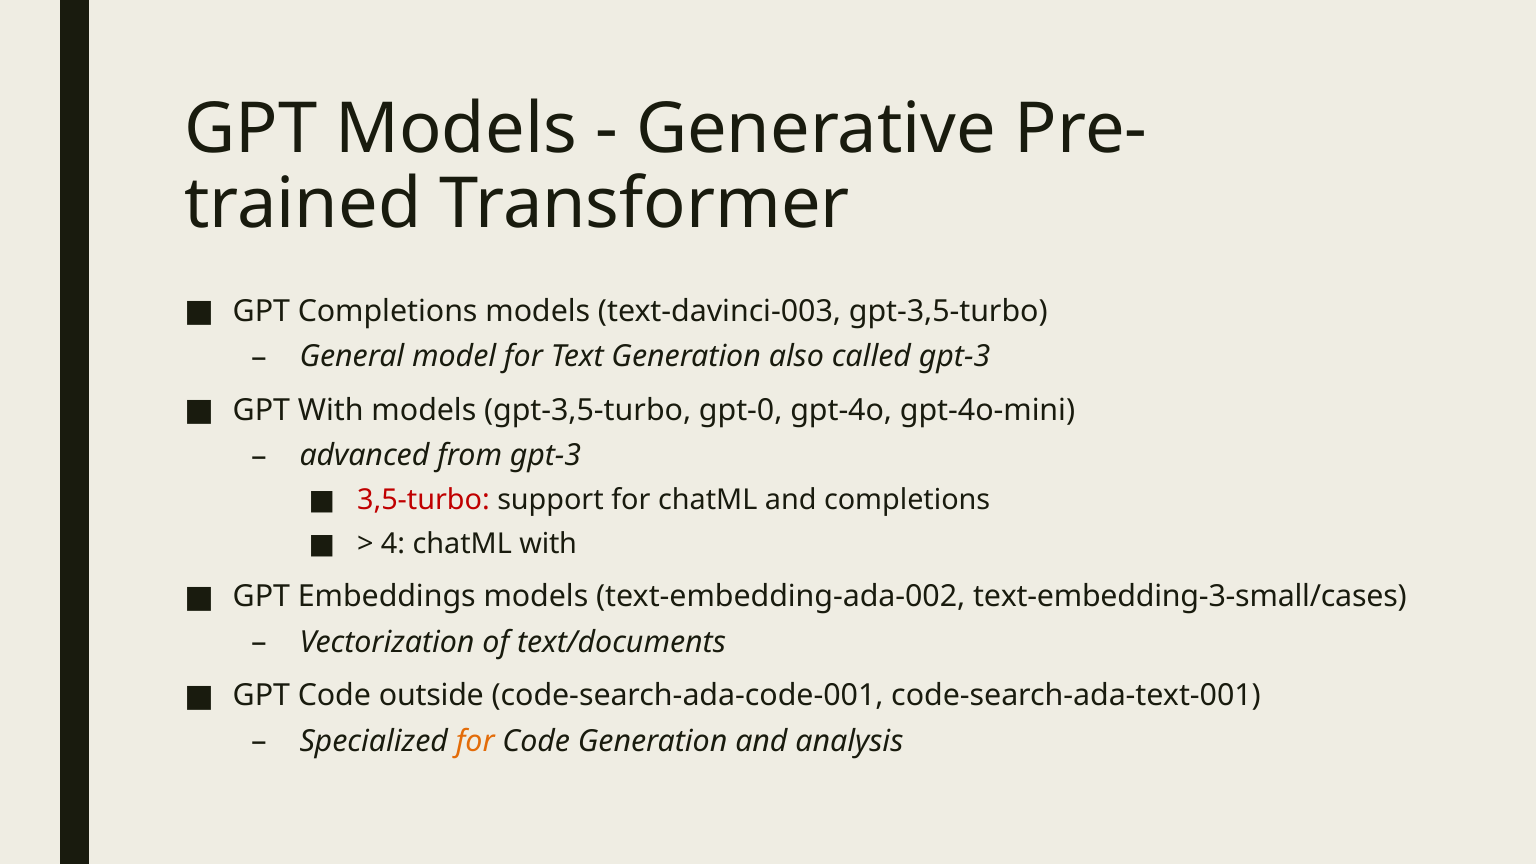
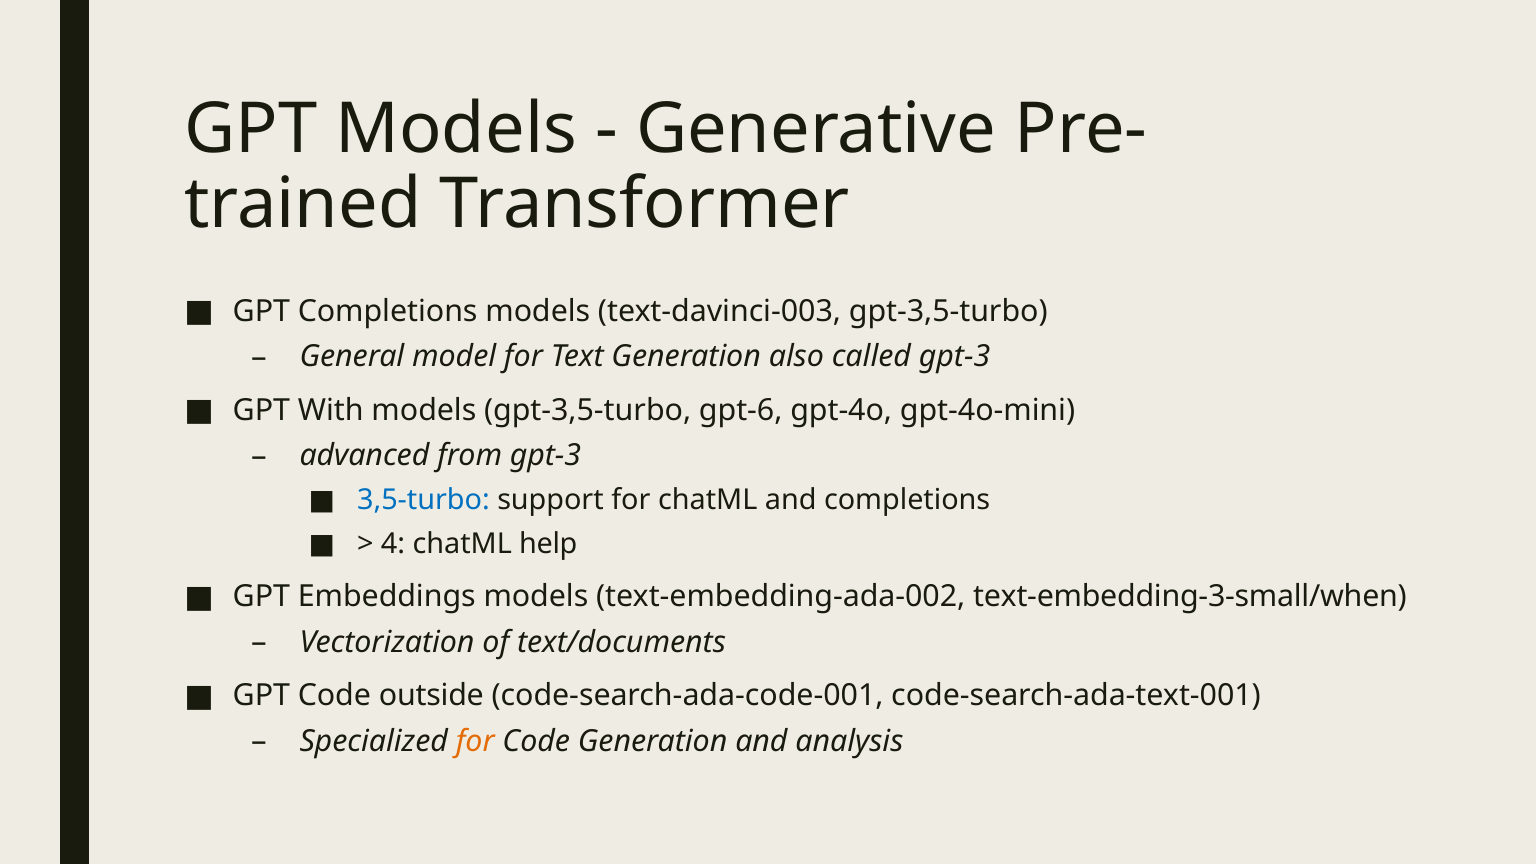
gpt-0: gpt-0 -> gpt-6
3,5-turbo colour: red -> blue
chatML with: with -> help
text-embedding-3-small/cases: text-embedding-3-small/cases -> text-embedding-3-small/when
